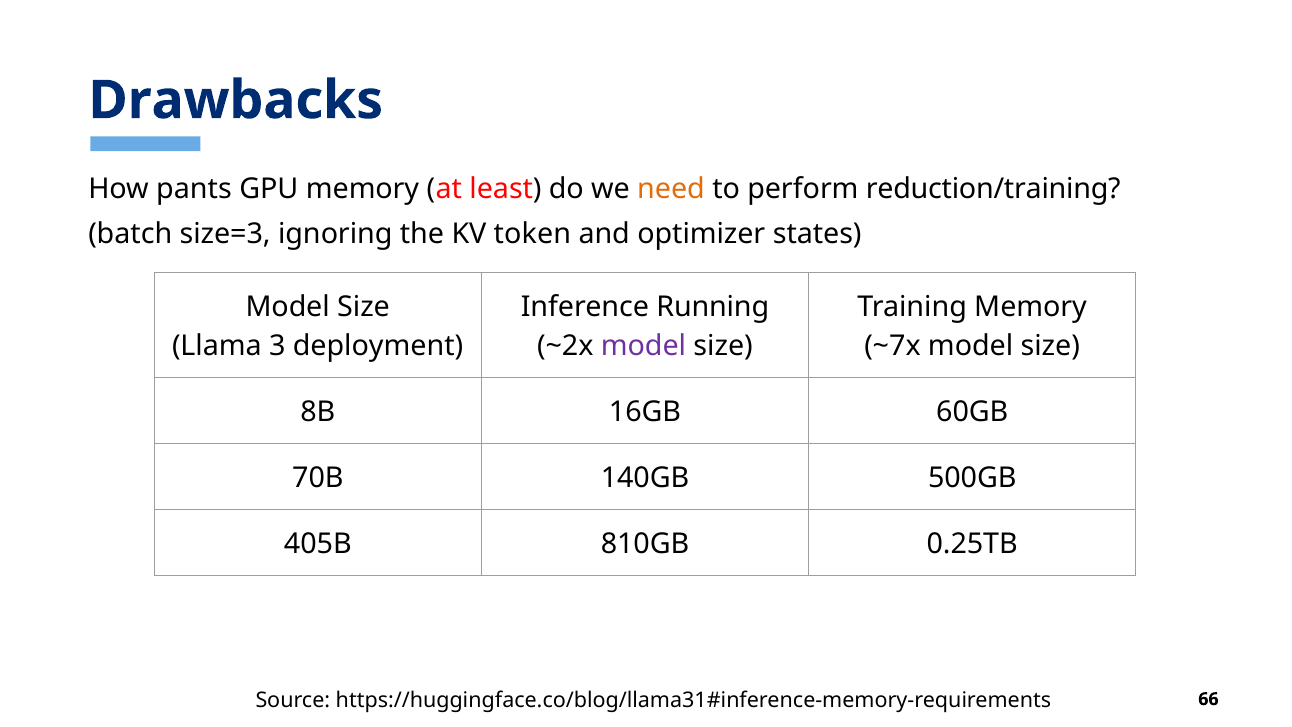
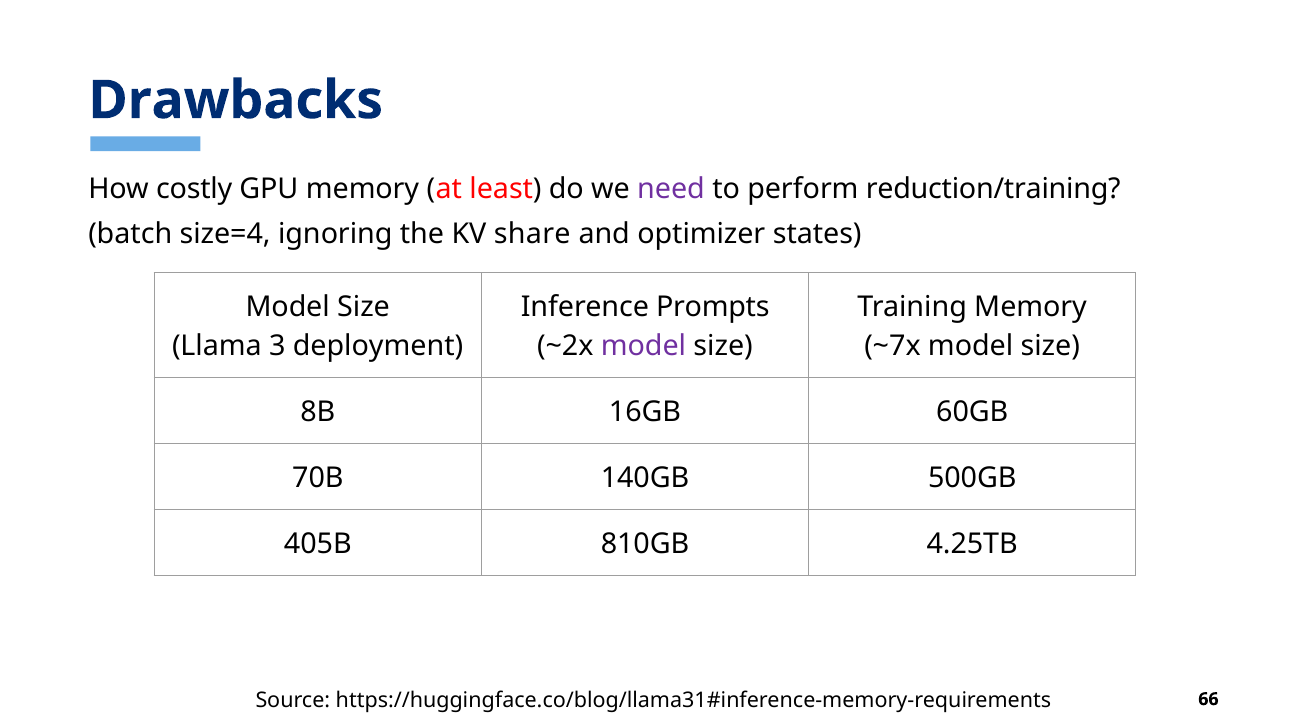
pants: pants -> costly
need colour: orange -> purple
size=3: size=3 -> size=4
token: token -> share
Running: Running -> Prompts
0.25TB: 0.25TB -> 4.25TB
